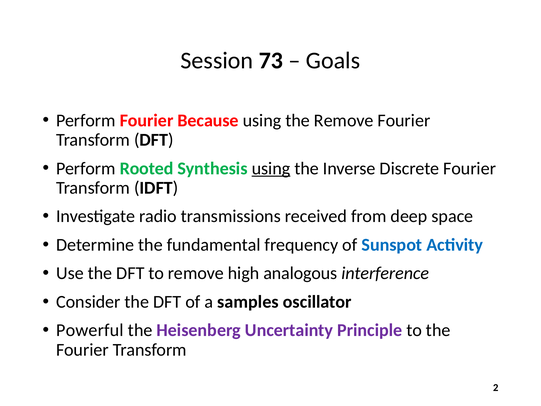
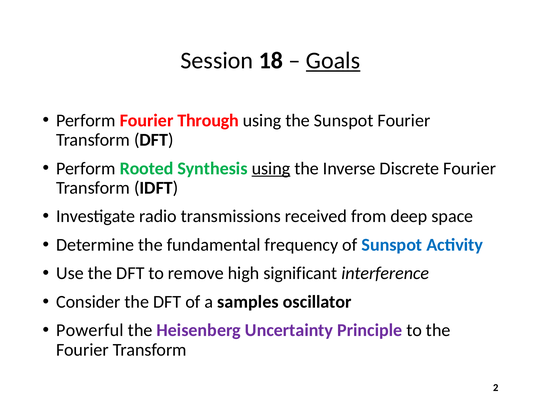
73: 73 -> 18
Goals underline: none -> present
Because: Because -> Through
the Remove: Remove -> Sunspot
analogous: analogous -> significant
